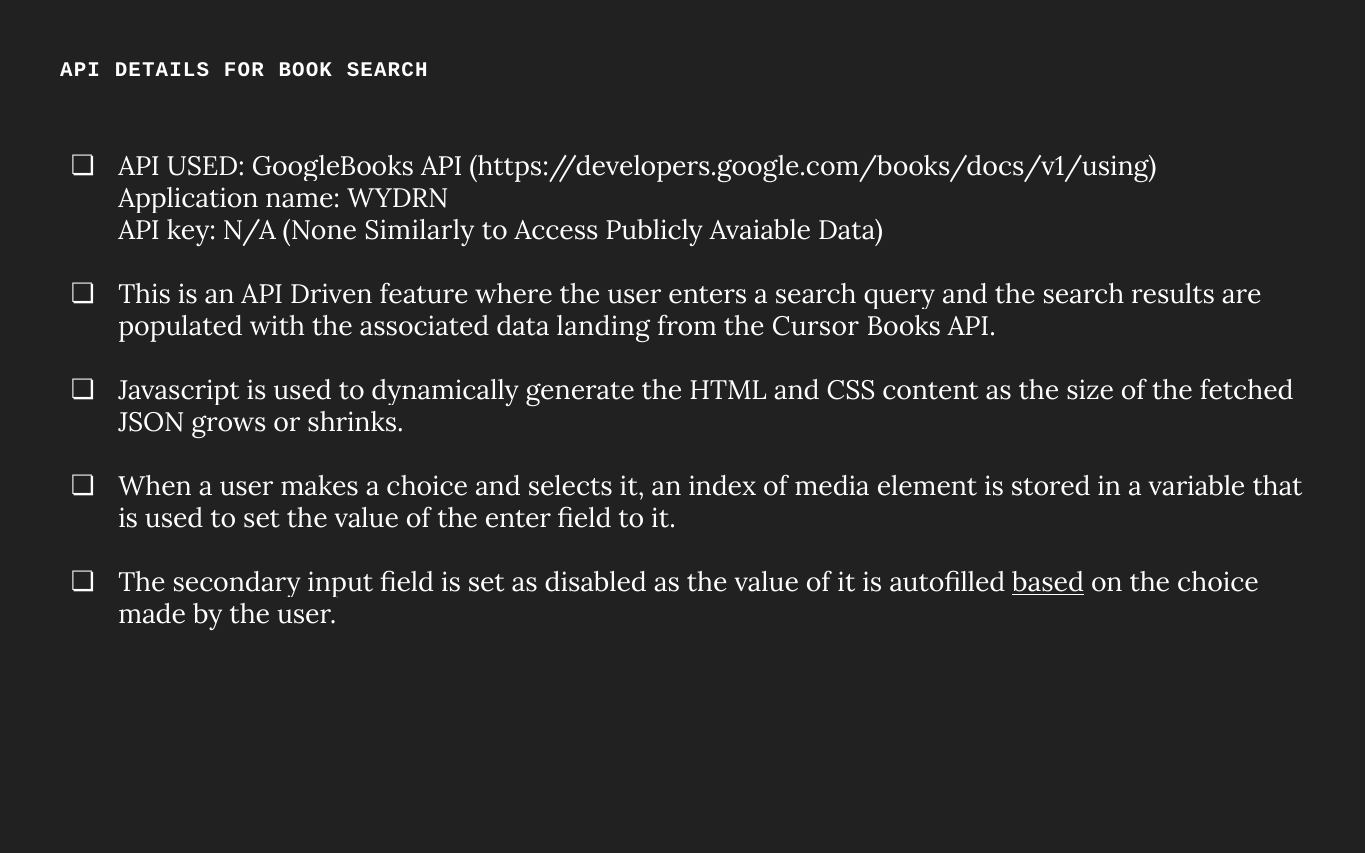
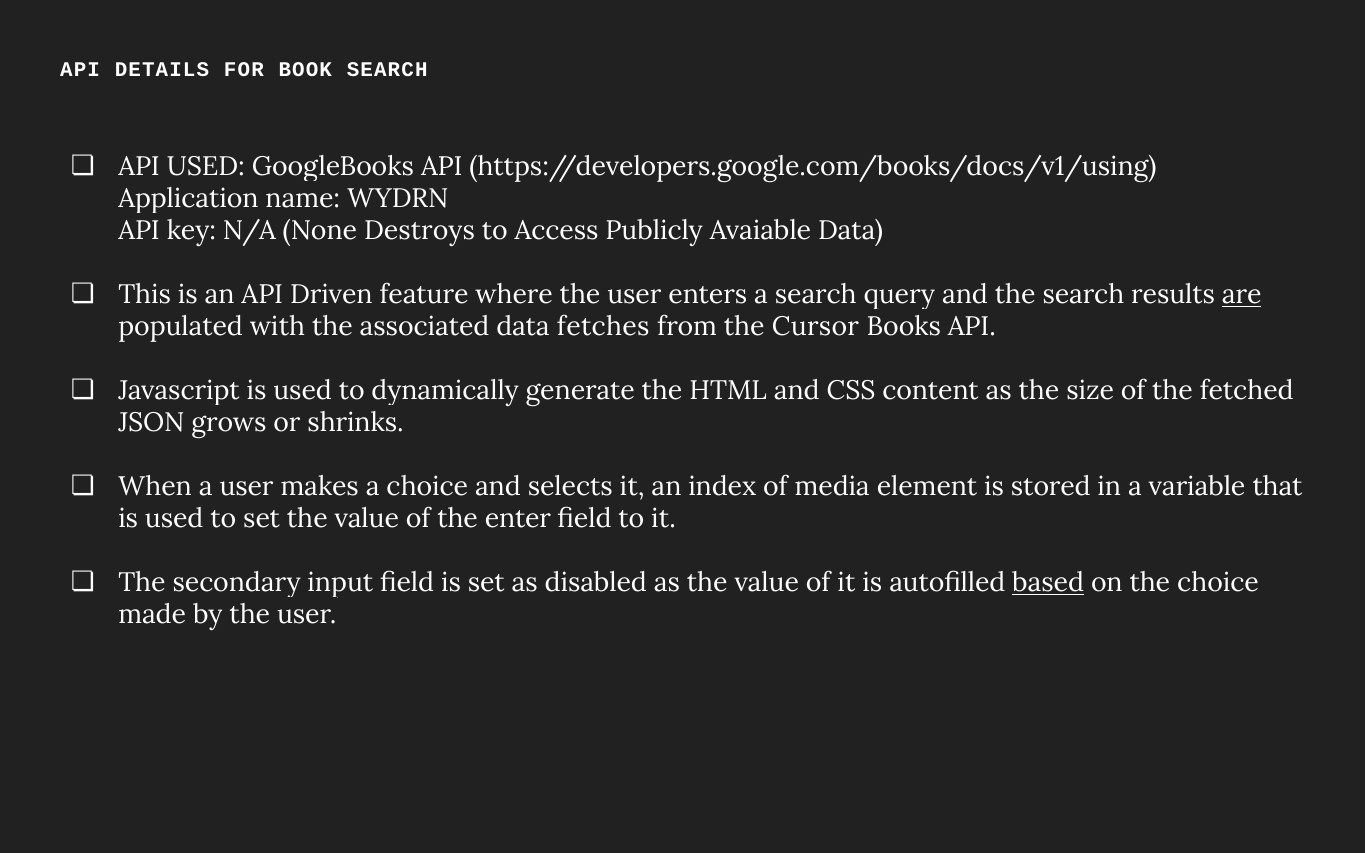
Similarly: Similarly -> Destroys
are underline: none -> present
landing: landing -> fetches
